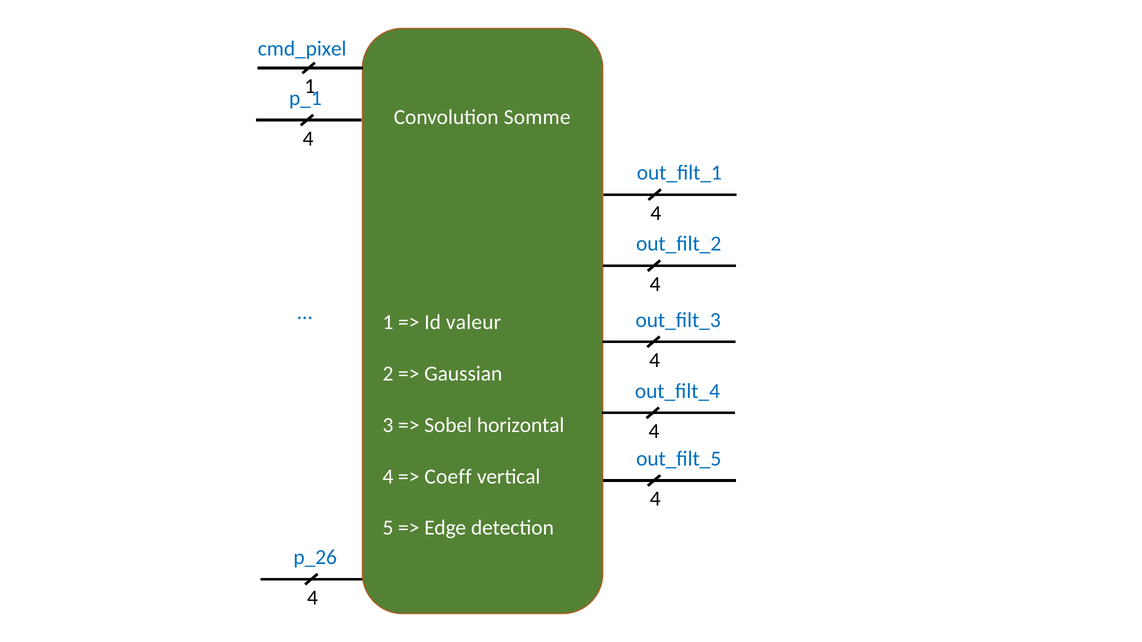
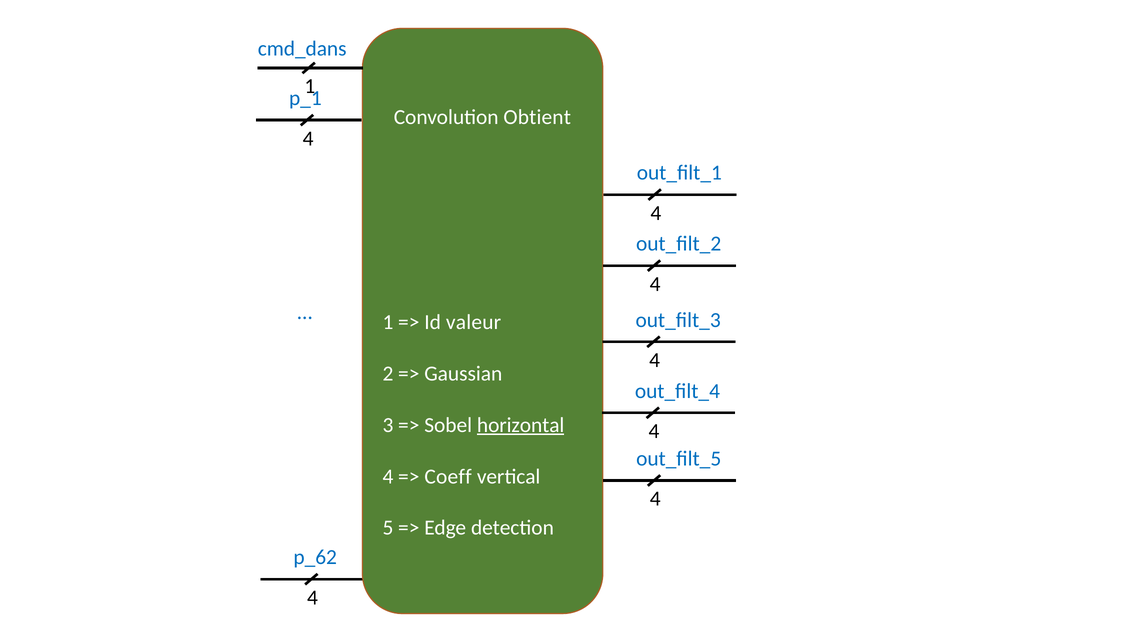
cmd_pixel: cmd_pixel -> cmd_dans
Somme: Somme -> Obtient
horizontal underline: none -> present
p_26: p_26 -> p_62
